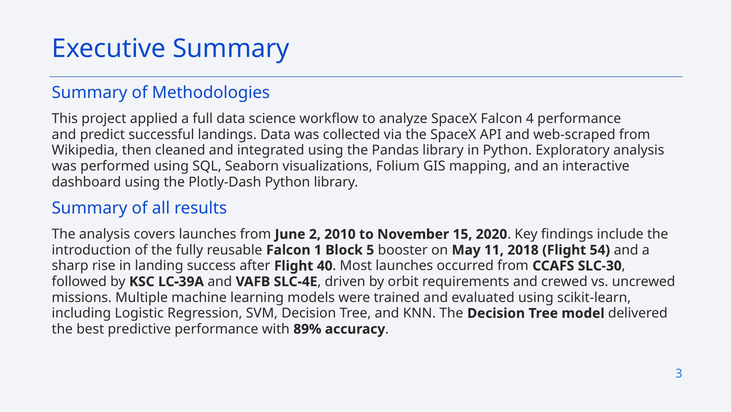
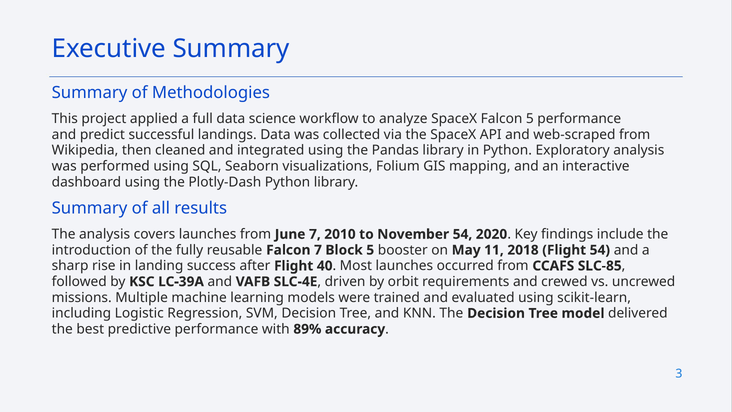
Falcon 4: 4 -> 5
June 2: 2 -> 7
November 15: 15 -> 54
Falcon 1: 1 -> 7
SLC-30: SLC-30 -> SLC-85
